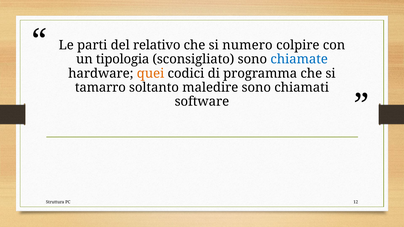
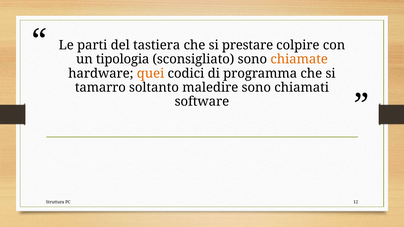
relativo: relativo -> tastiera
numero: numero -> prestare
chiamate colour: blue -> orange
